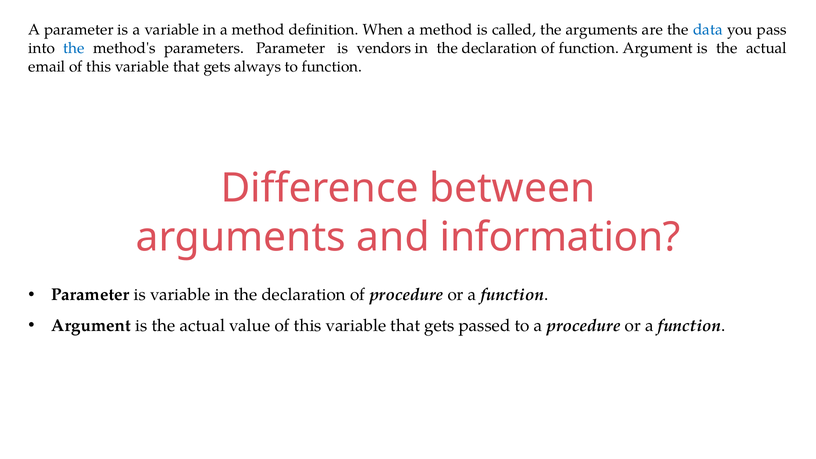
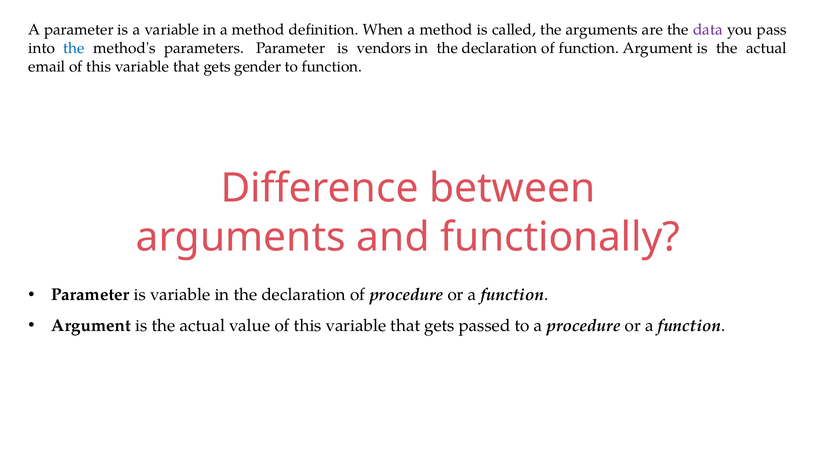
data colour: blue -> purple
always: always -> gender
information: information -> functionally
